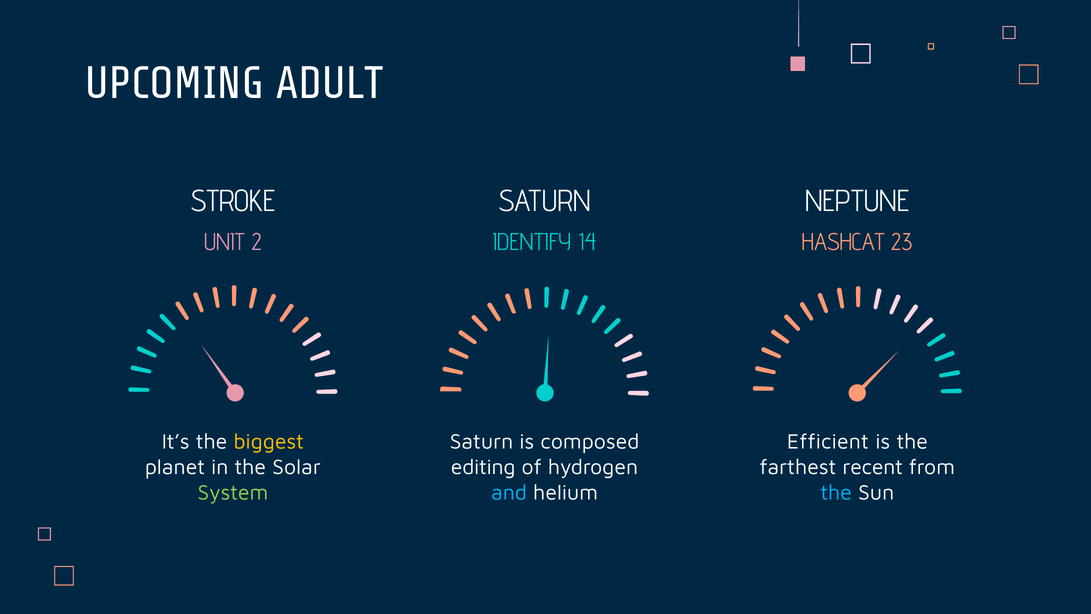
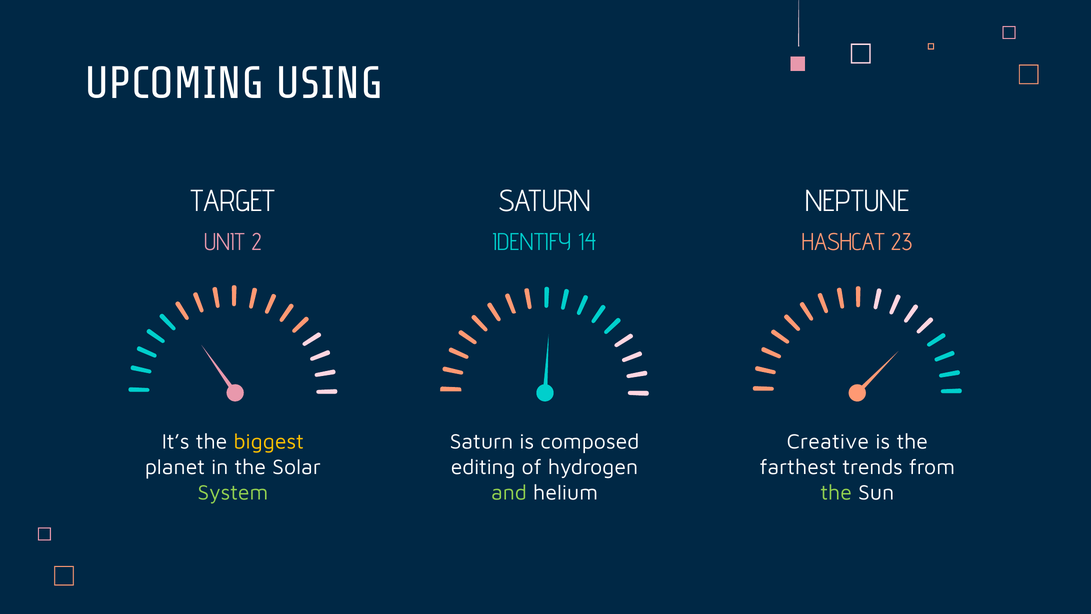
ADULT: ADULT -> USING
STROKE: STROKE -> TARGET
Efficient: Efficient -> Creative
recent: recent -> trends
and colour: light blue -> light green
the at (836, 493) colour: light blue -> light green
